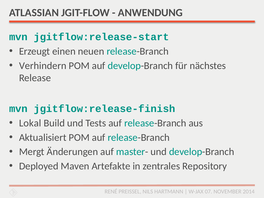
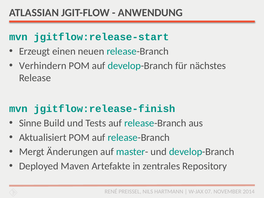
Lokal: Lokal -> Sinne
